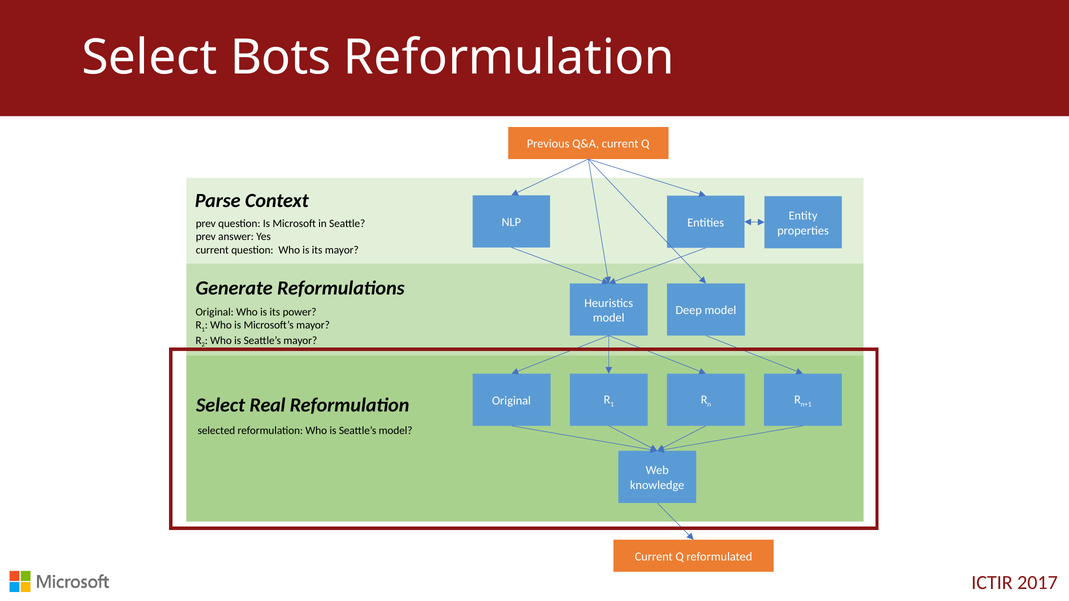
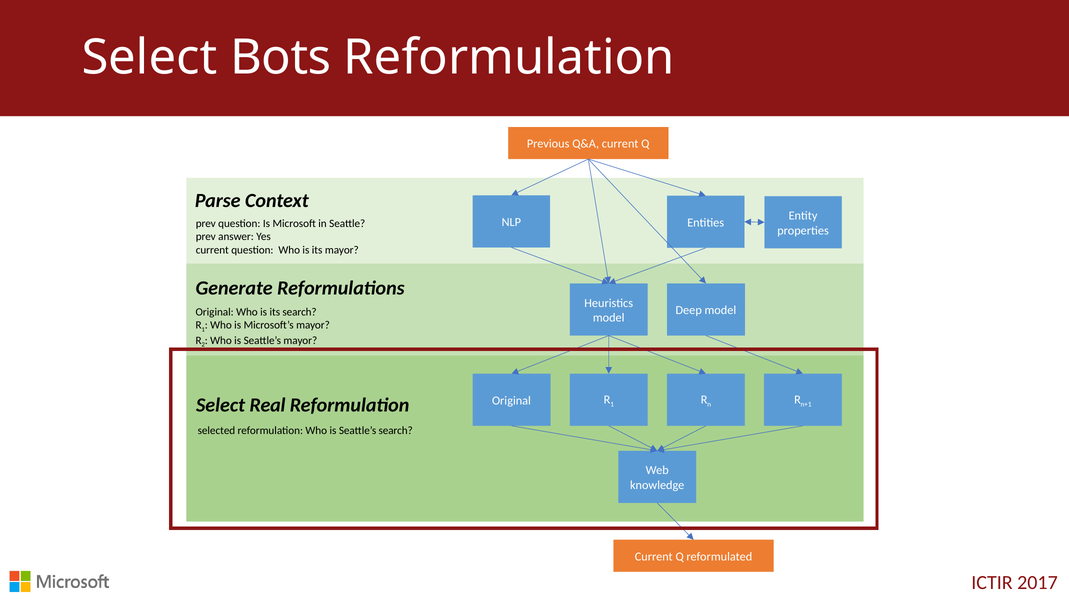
its power: power -> search
Seattle’s model: model -> search
